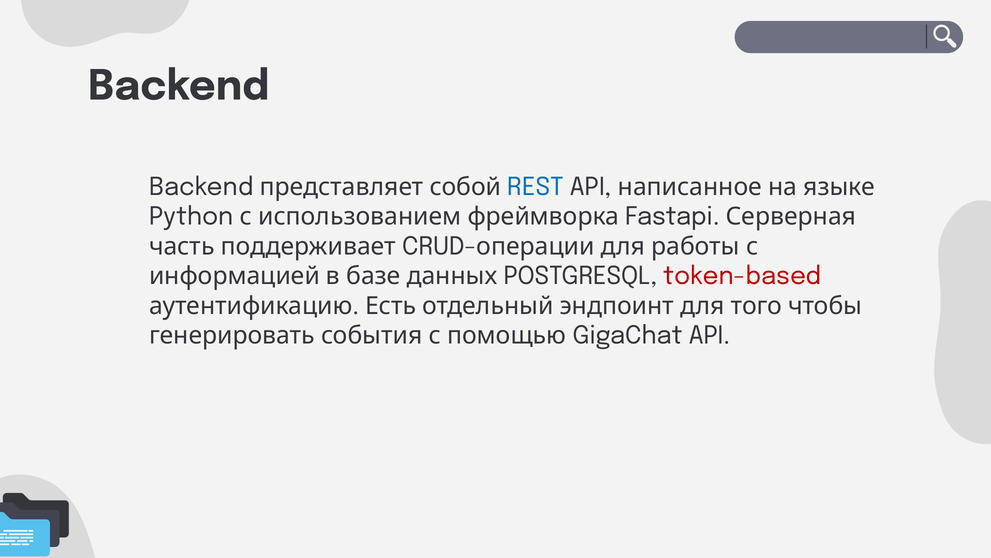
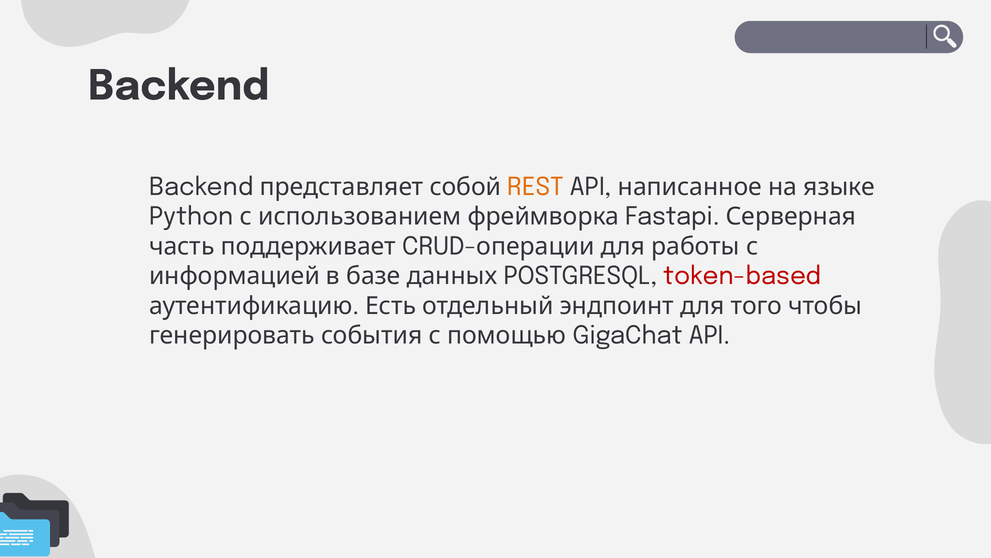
REST colour: blue -> orange
